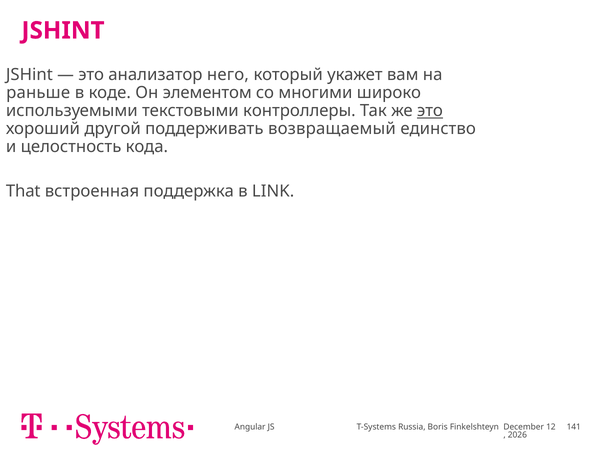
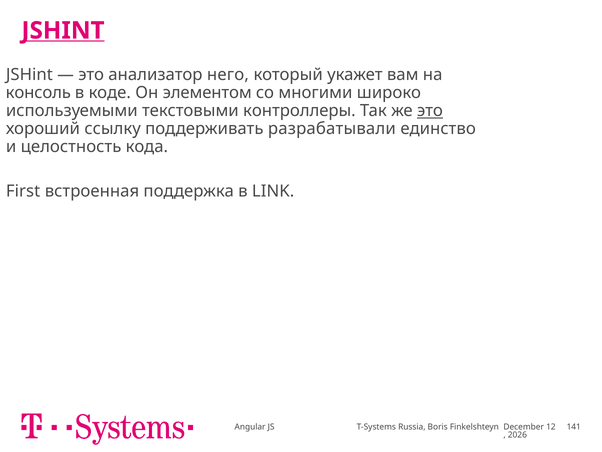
JSHINT at (63, 31) underline: none -> present
раньше: раньше -> консоль
другой: другой -> ссылку
возвращаемый: возвращаемый -> разрабатывали
That: That -> First
